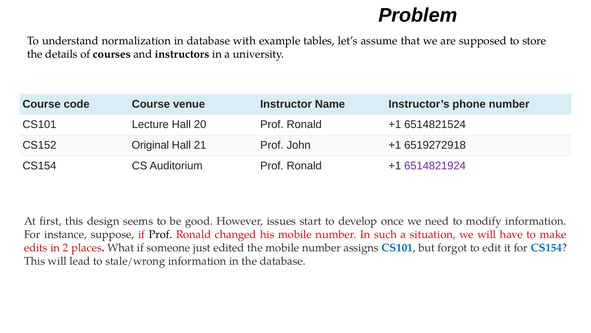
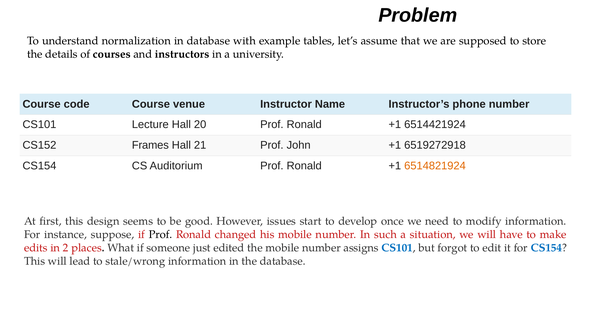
6514821524: 6514821524 -> 6514421924
Original: Original -> Frames
6514821924 colour: purple -> orange
